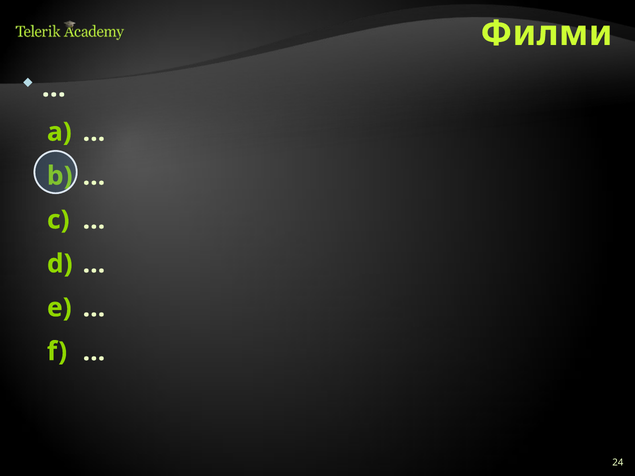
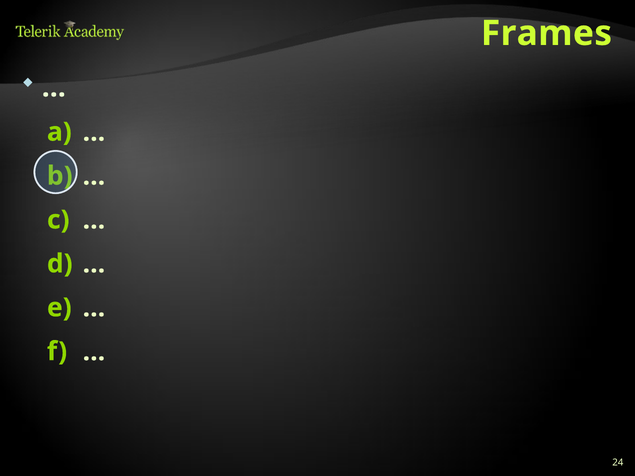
Филми: Филми -> Frames
